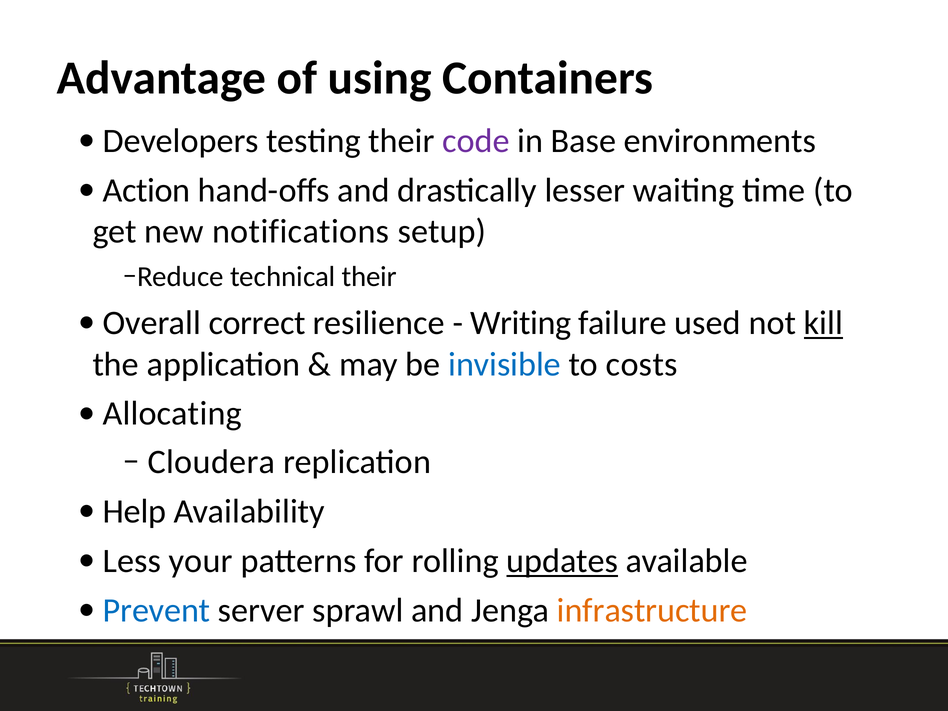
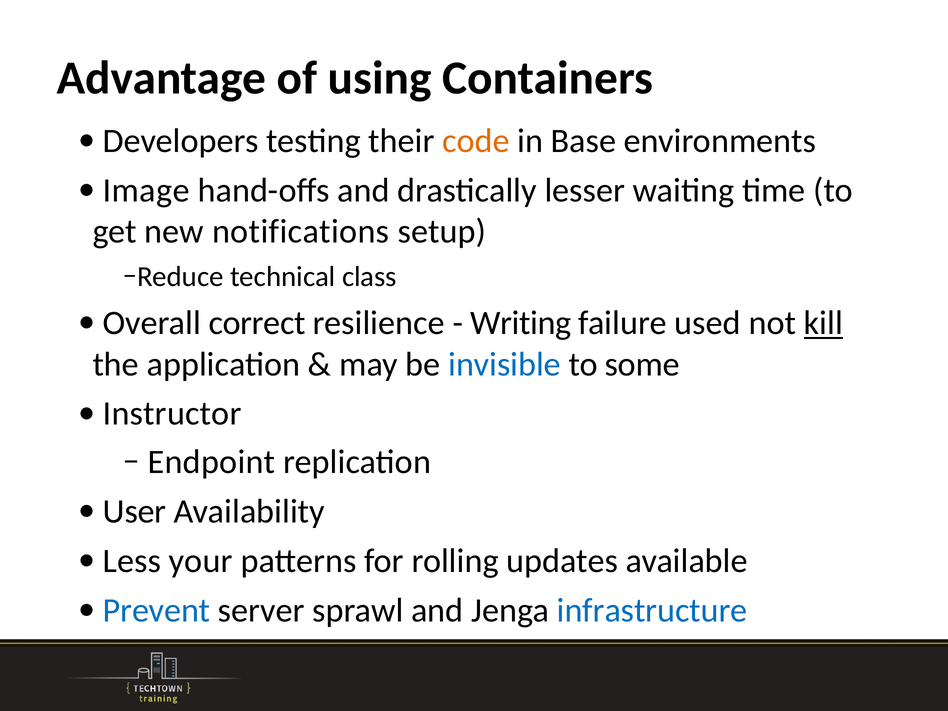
code colour: purple -> orange
Action: Action -> Image
technical their: their -> class
costs: costs -> some
Allocating: Allocating -> Instructor
Cloudera: Cloudera -> Endpoint
Help: Help -> User
updates underline: present -> none
infrastructure colour: orange -> blue
